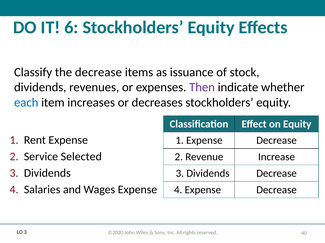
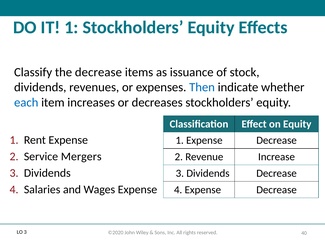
IT 6: 6 -> 1
Then colour: purple -> blue
Selected: Selected -> Mergers
